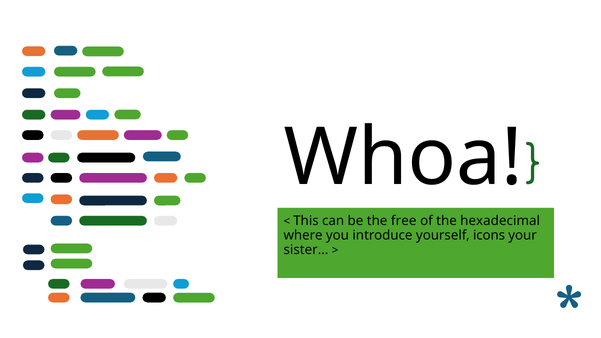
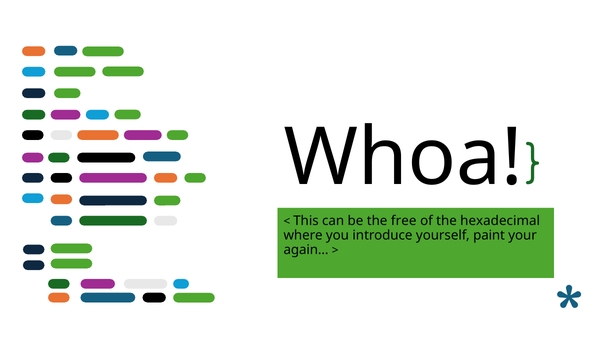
icons: icons -> paint
sister…: sister… -> again…
